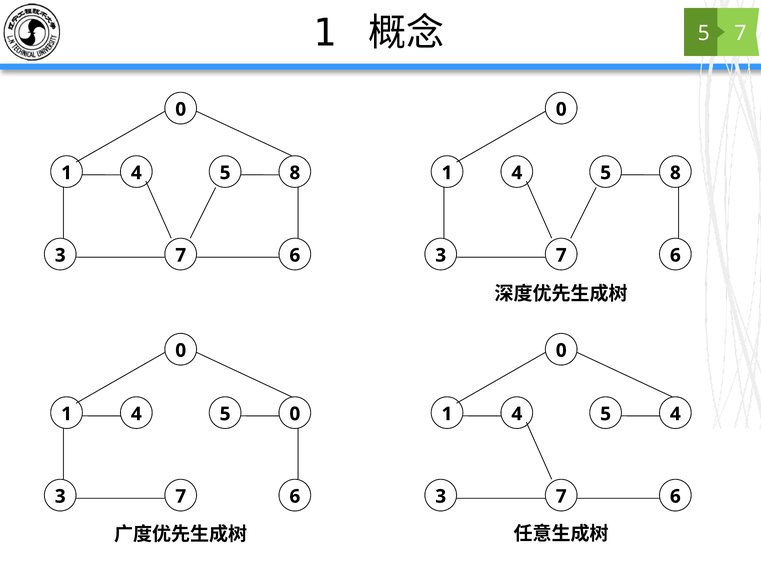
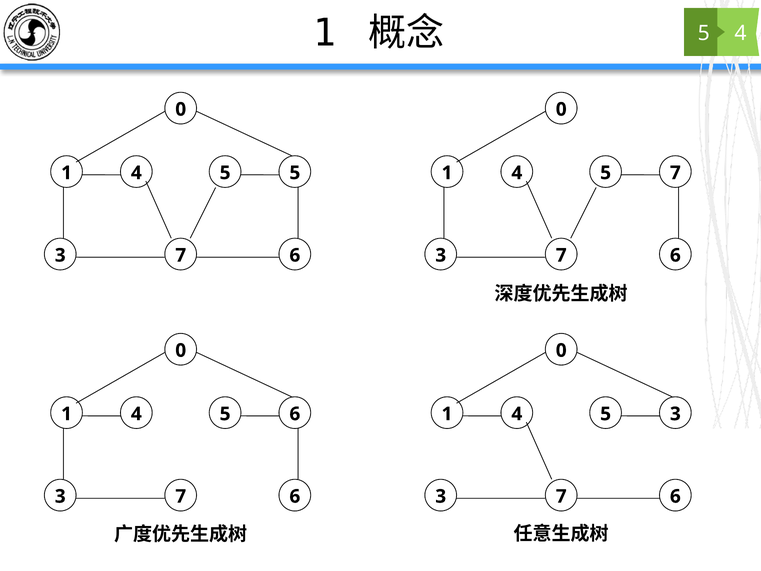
7 at (741, 33): 7 -> 4
8 at (295, 173): 8 -> 5
8 at (675, 173): 8 -> 7
1 0: 0 -> 6
1 4: 4 -> 3
